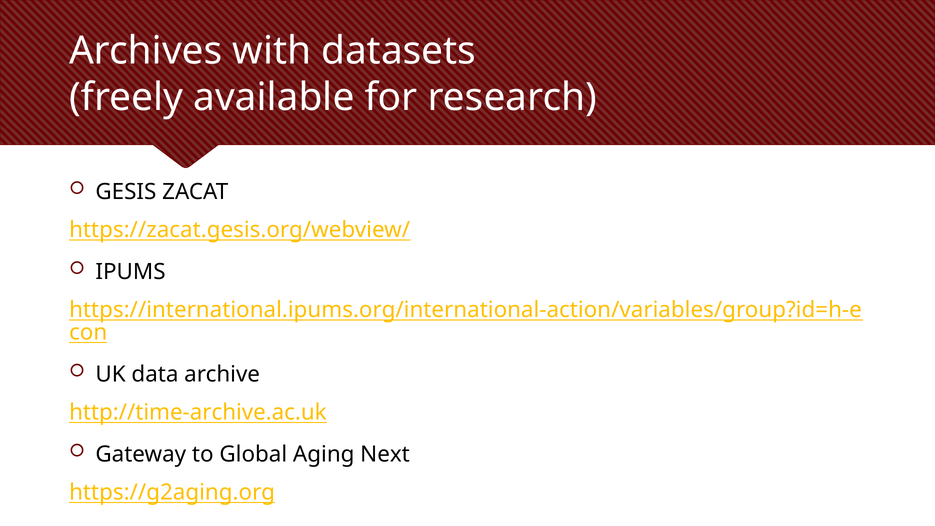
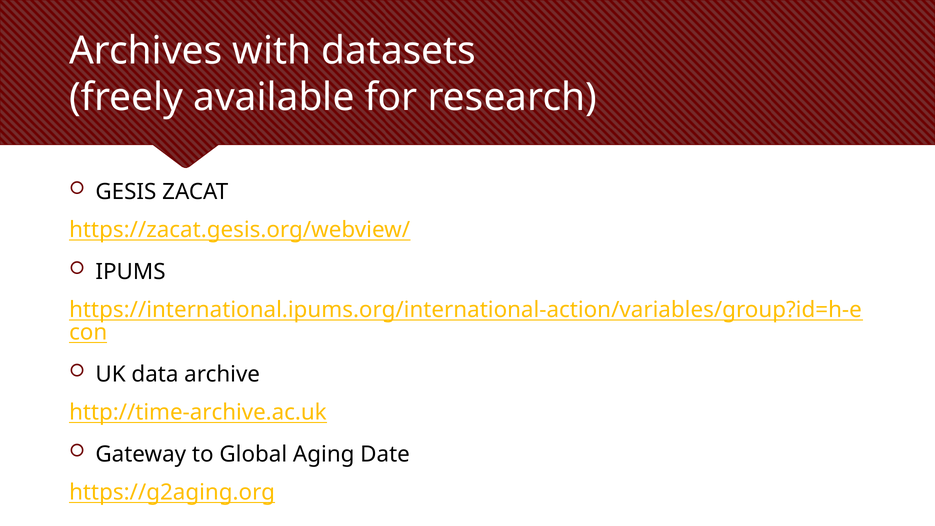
Next: Next -> Date
